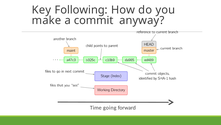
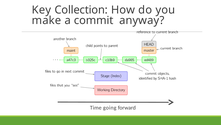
Following: Following -> Collection
